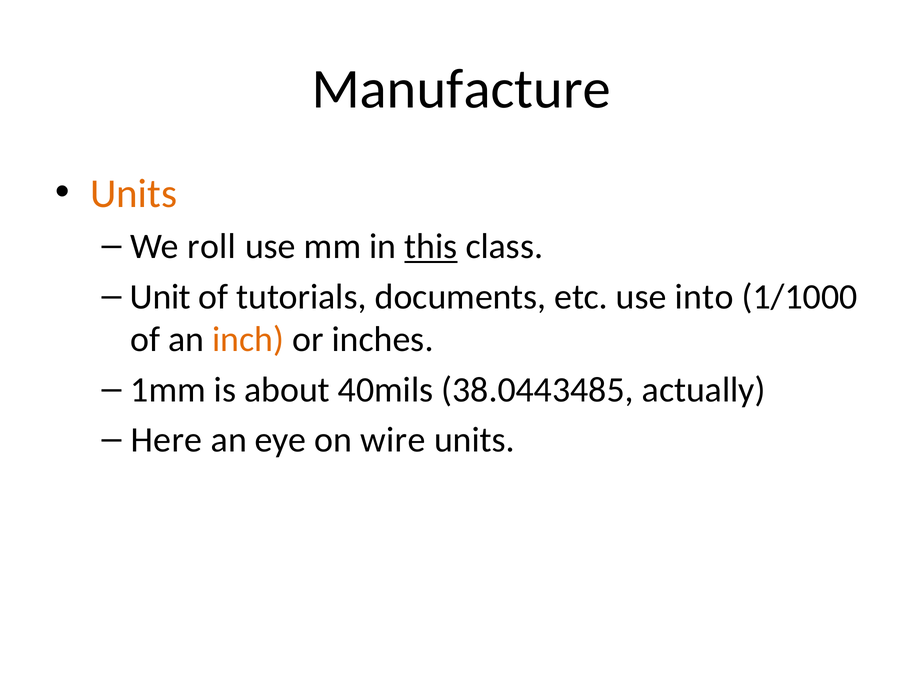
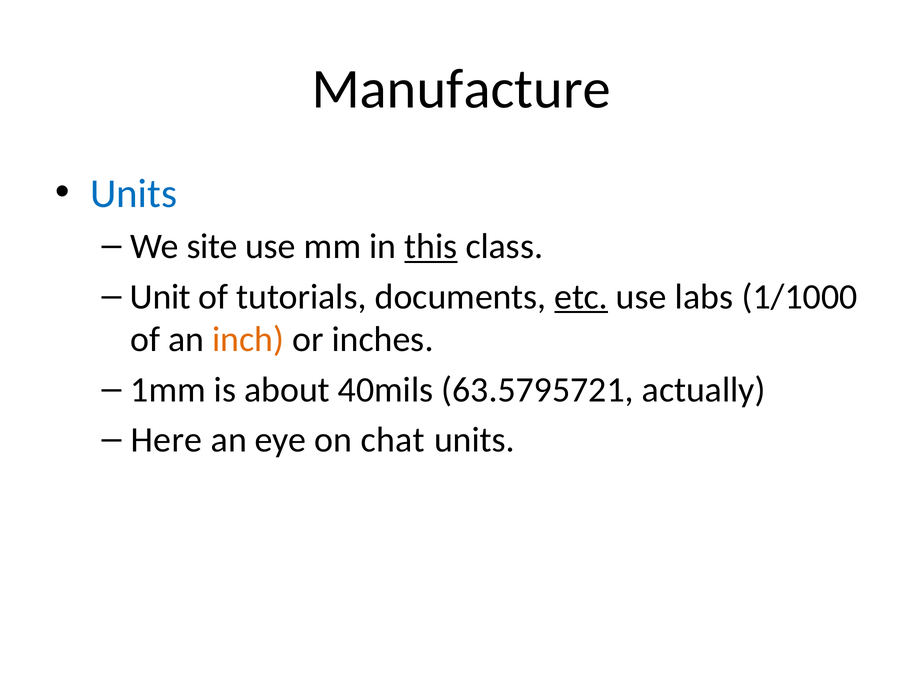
Units at (134, 194) colour: orange -> blue
roll: roll -> site
etc underline: none -> present
into: into -> labs
38.0443485: 38.0443485 -> 63.5795721
wire: wire -> chat
